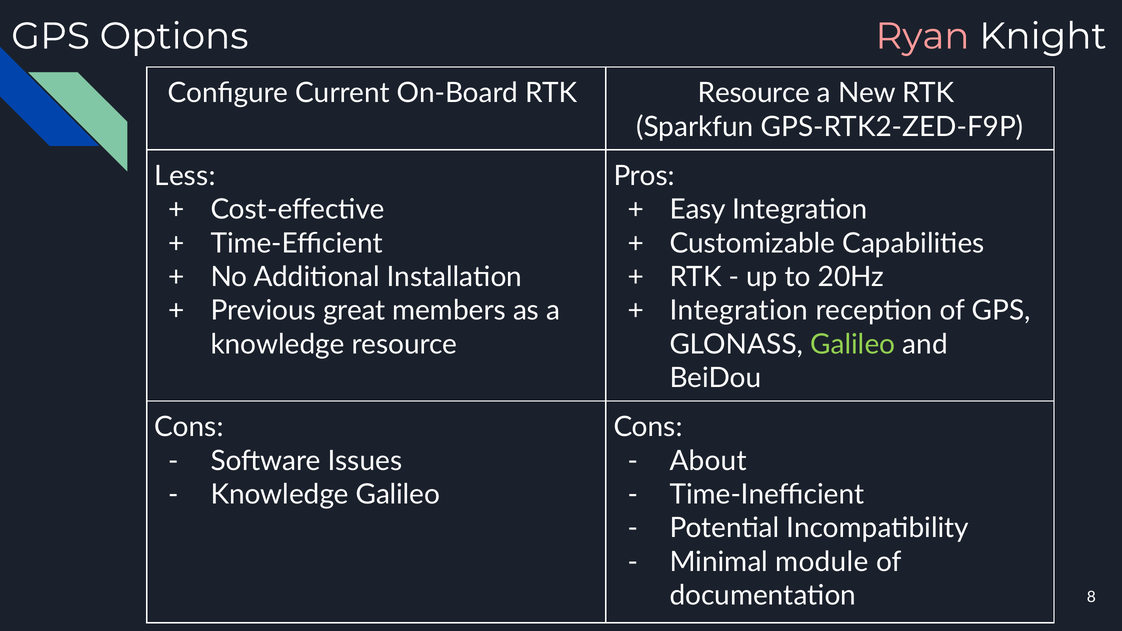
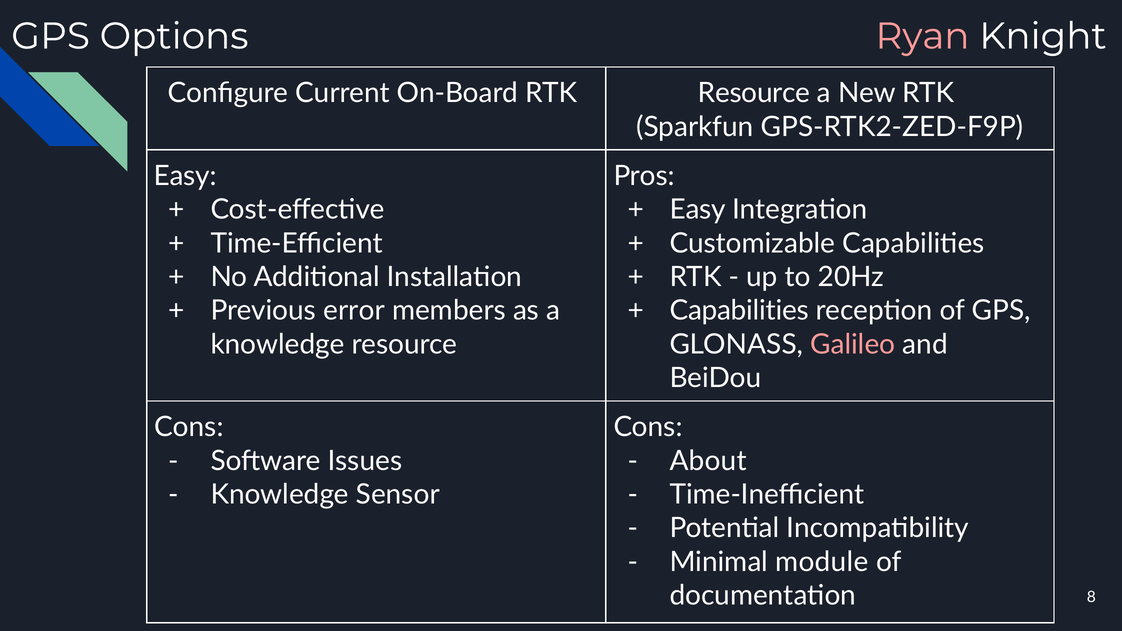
Less at (185, 176): Less -> Easy
great: great -> error
Integration at (739, 311): Integration -> Capabilities
Galileo at (853, 344) colour: light green -> pink
Knowledge Galileo: Galileo -> Sensor
